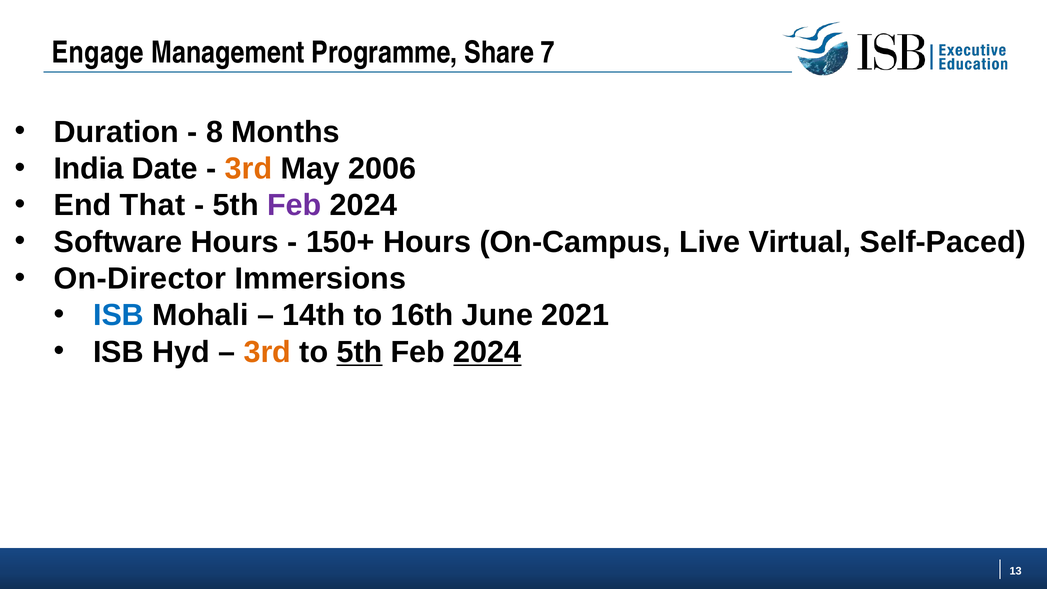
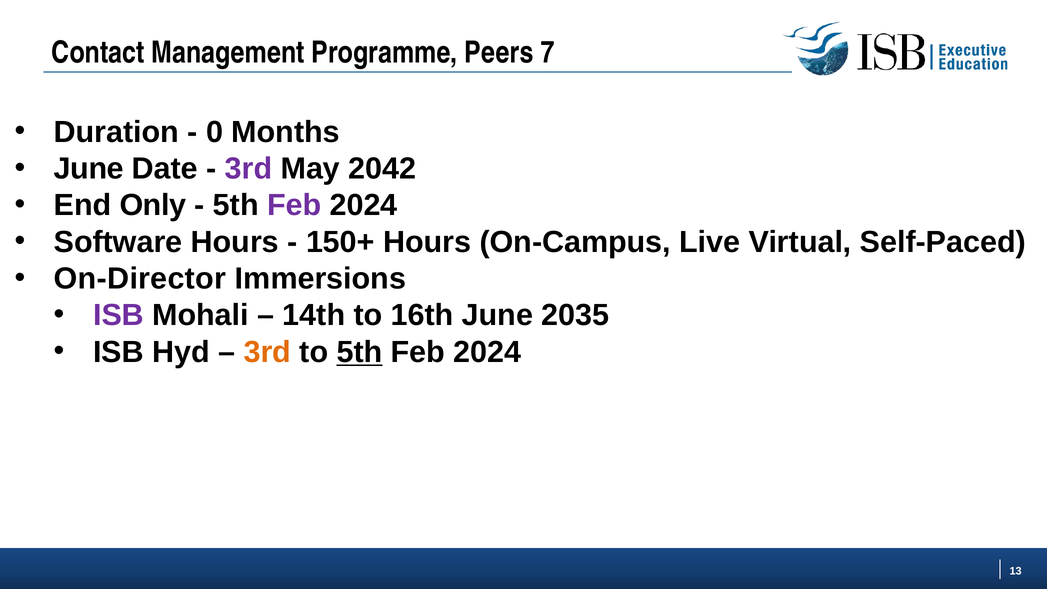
Engage: Engage -> Contact
Share: Share -> Peers
8: 8 -> 0
India at (89, 169): India -> June
3rd at (249, 169) colour: orange -> purple
2006: 2006 -> 2042
That: That -> Only
ISB at (118, 315) colour: blue -> purple
2021: 2021 -> 2035
2024 at (487, 352) underline: present -> none
